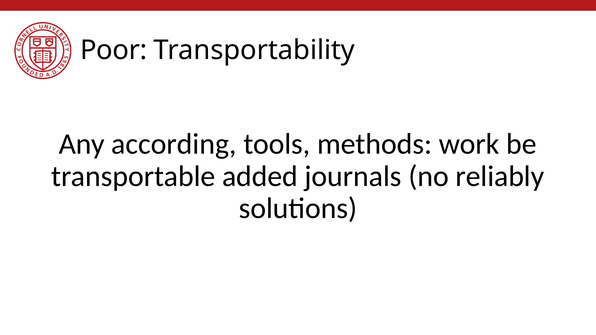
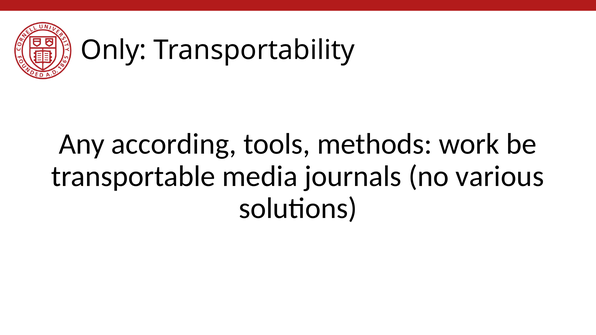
Poor: Poor -> Only
added: added -> media
reliably: reliably -> various
